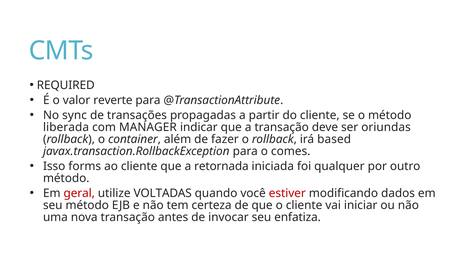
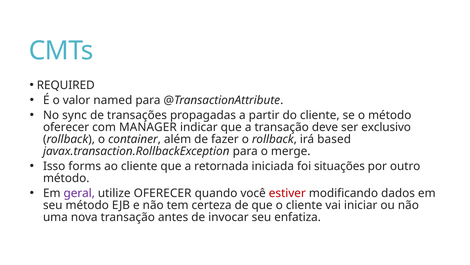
reverte: reverte -> named
liberada at (66, 127): liberada -> oferecer
oriundas: oriundas -> exclusivo
comes: comes -> merge
qualquer: qualquer -> situações
geral colour: red -> purple
utilize VOLTADAS: VOLTADAS -> OFERECER
